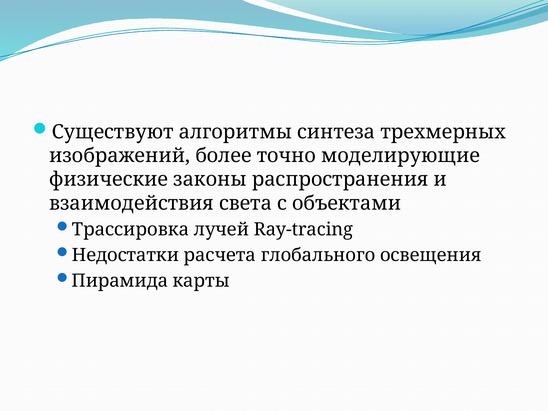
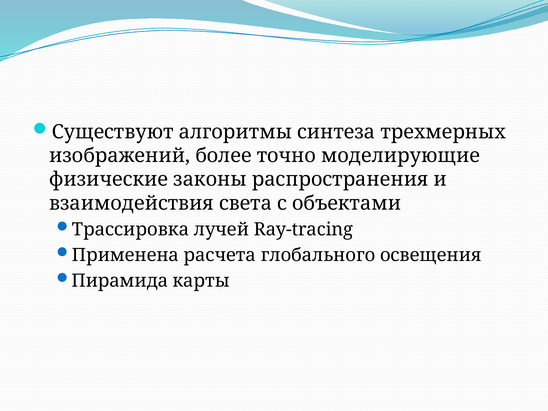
Недостатки: Недостатки -> Применена
